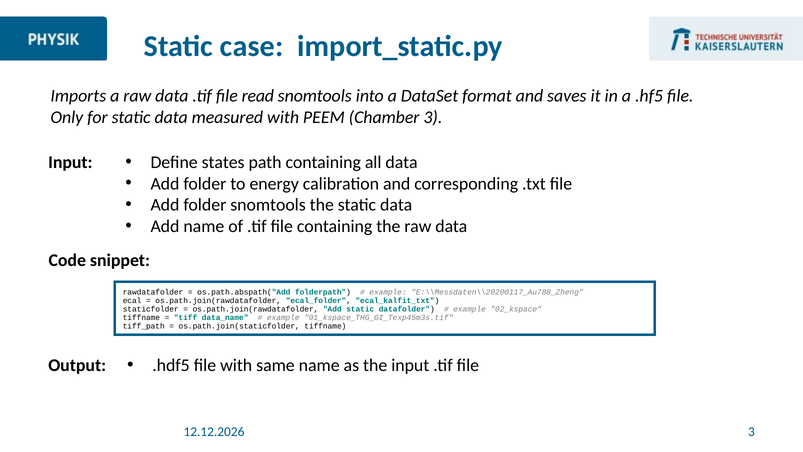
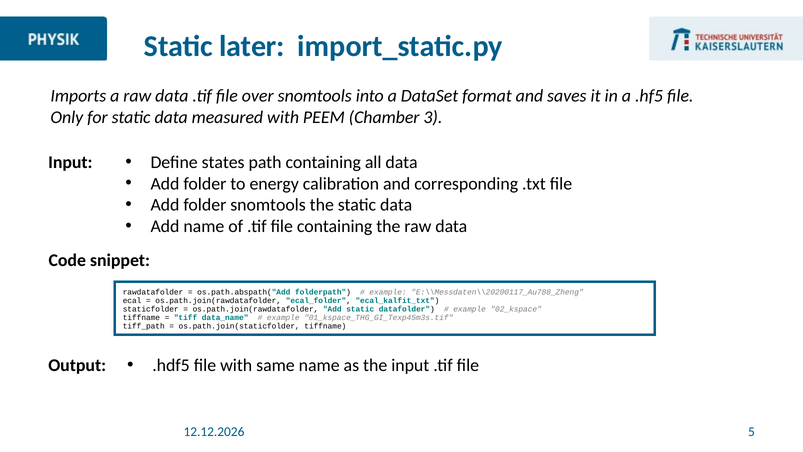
case: case -> later
read: read -> over
3 at (752, 431): 3 -> 5
